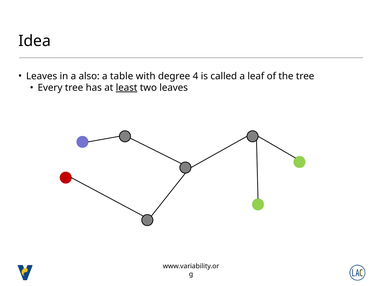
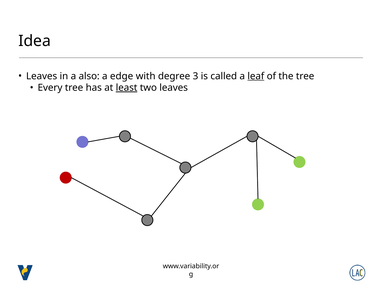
table: table -> edge
4: 4 -> 3
leaf underline: none -> present
